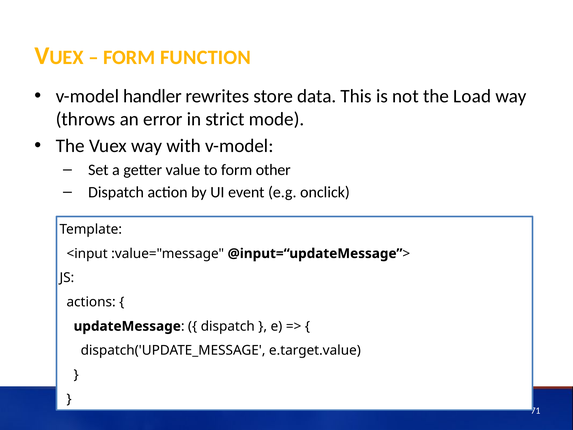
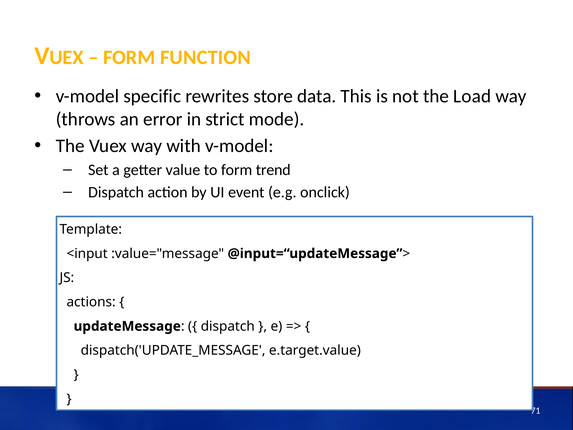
handler: handler -> specific
other: other -> trend
